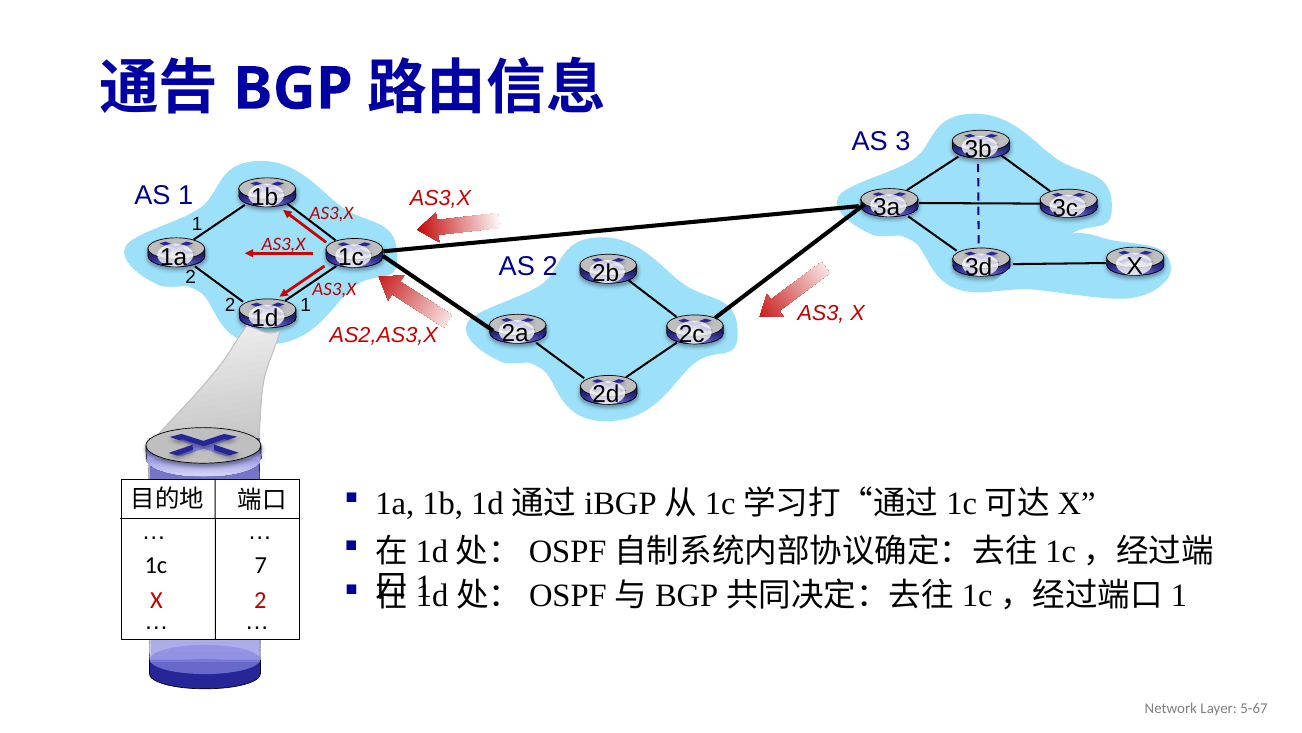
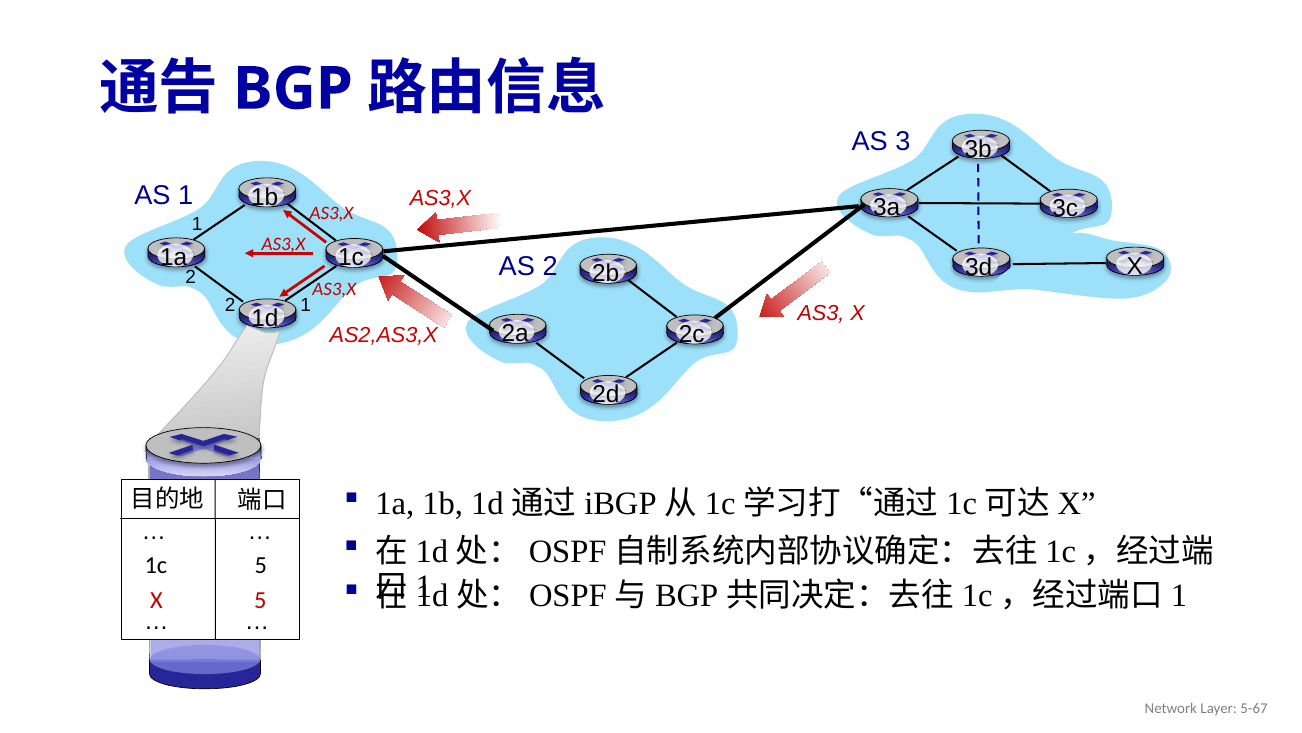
1c 7: 7 -> 5
X 2: 2 -> 5
